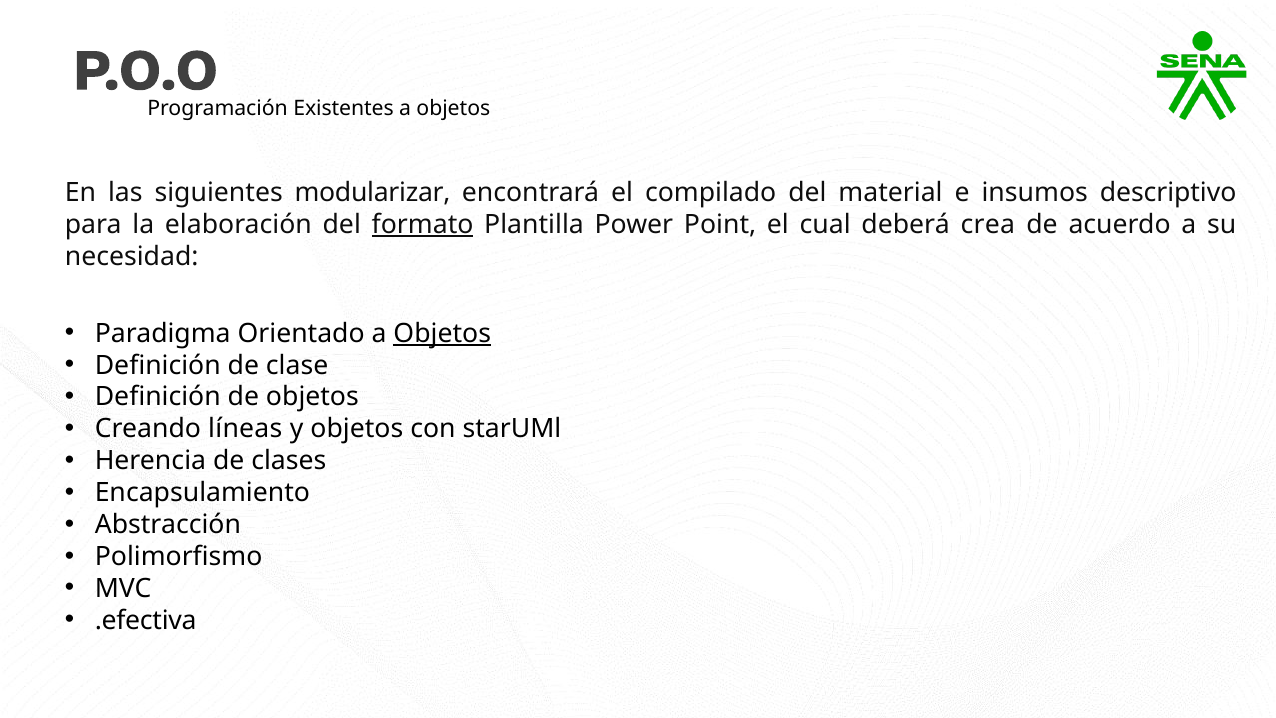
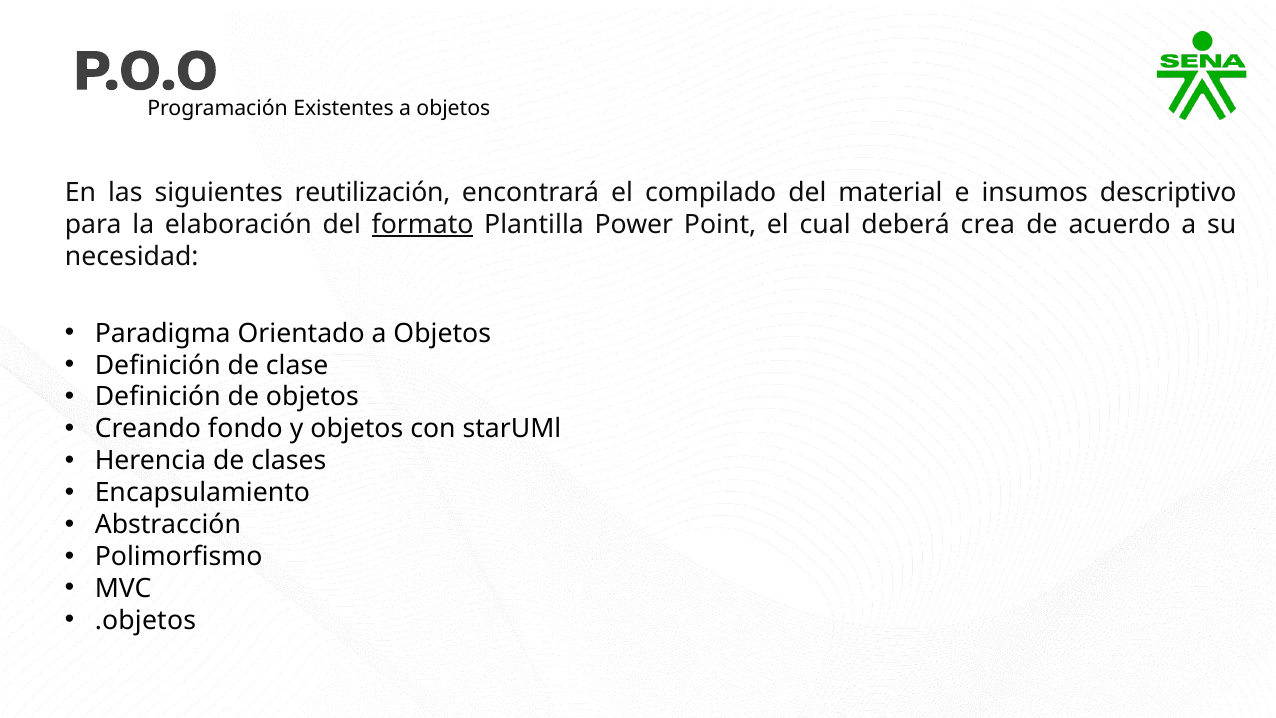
modularizar: modularizar -> reutilización
Objetos at (442, 333) underline: present -> none
líneas: líneas -> fondo
.efectiva: .efectiva -> .objetos
